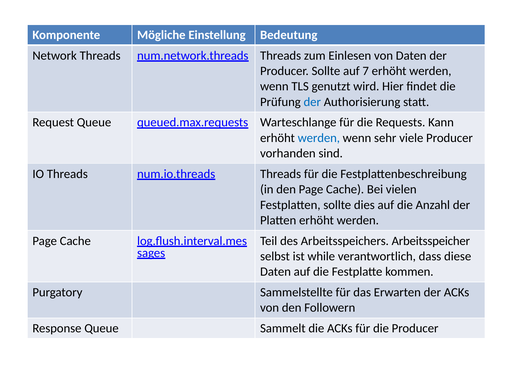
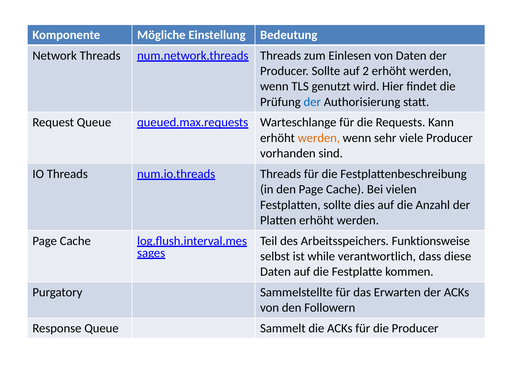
7: 7 -> 2
werden at (319, 138) colour: blue -> orange
Arbeitsspeicher: Arbeitsspeicher -> Funktionsweise
